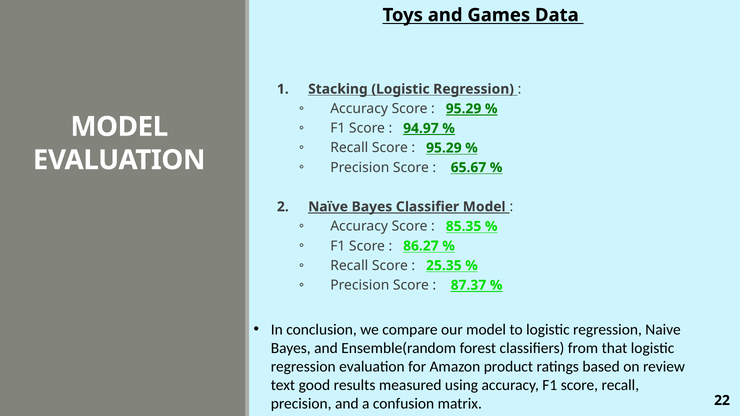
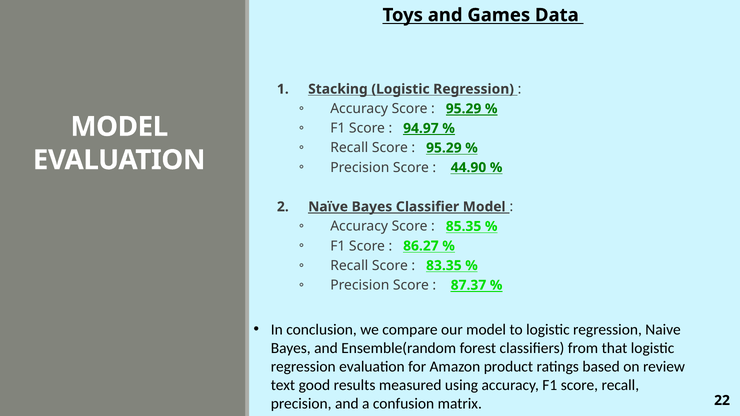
65.67: 65.67 -> 44.90
25.35: 25.35 -> 83.35
